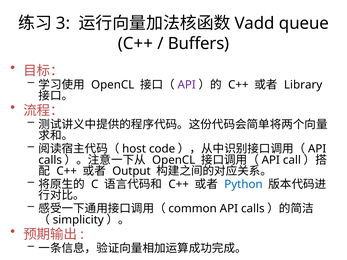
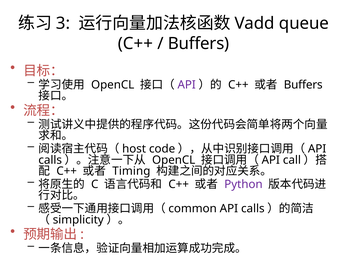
Library at (303, 85): Library -> Buffers
Output: Output -> Timing
Python colour: blue -> purple
